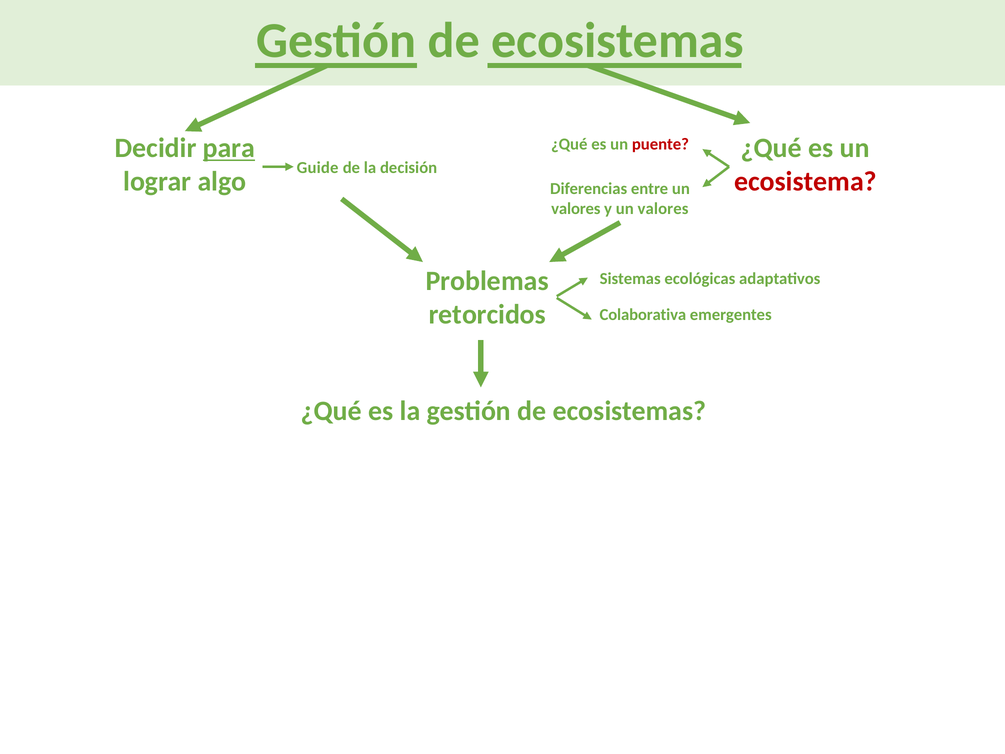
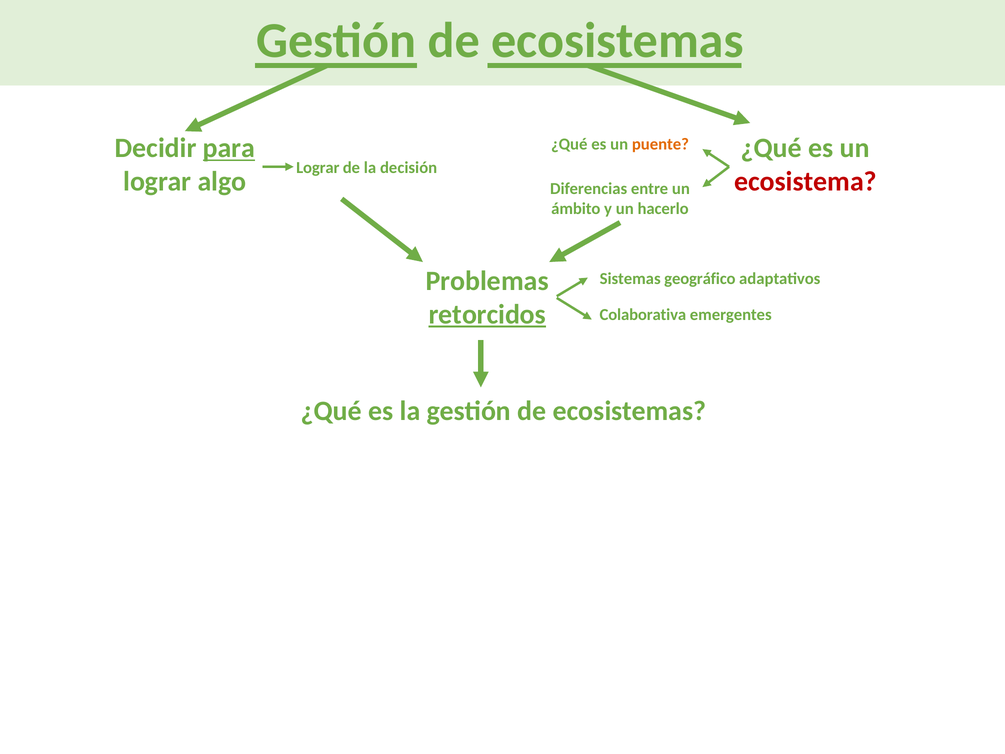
puente colour: red -> orange
Guide at (318, 168): Guide -> Lograr
valores at (576, 209): valores -> ámbito
y un valores: valores -> hacerlo
ecológicas: ecológicas -> geográfico
retorcidos underline: none -> present
